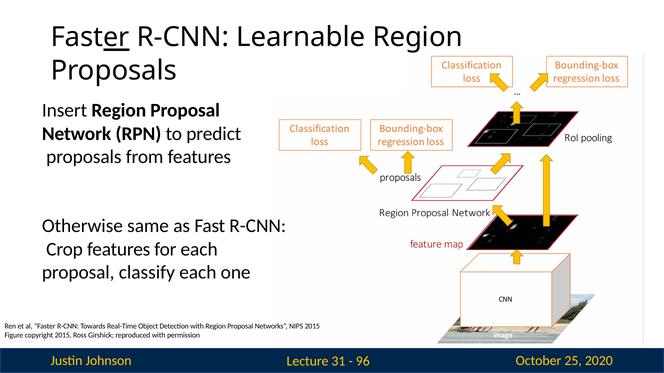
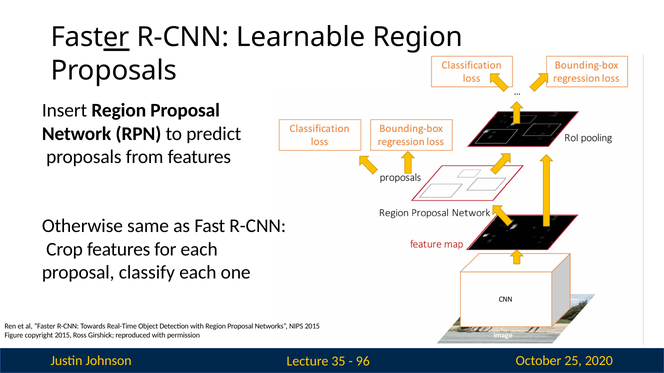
31: 31 -> 35
